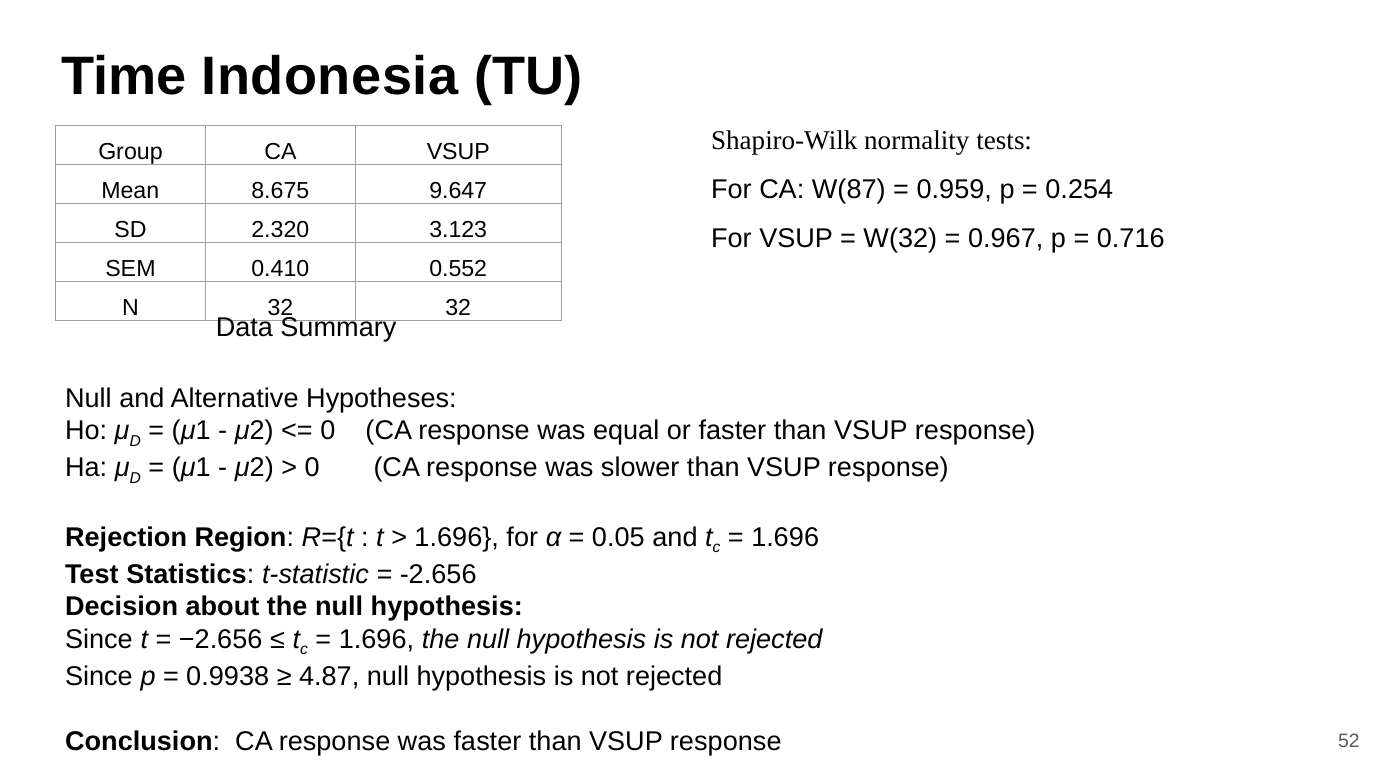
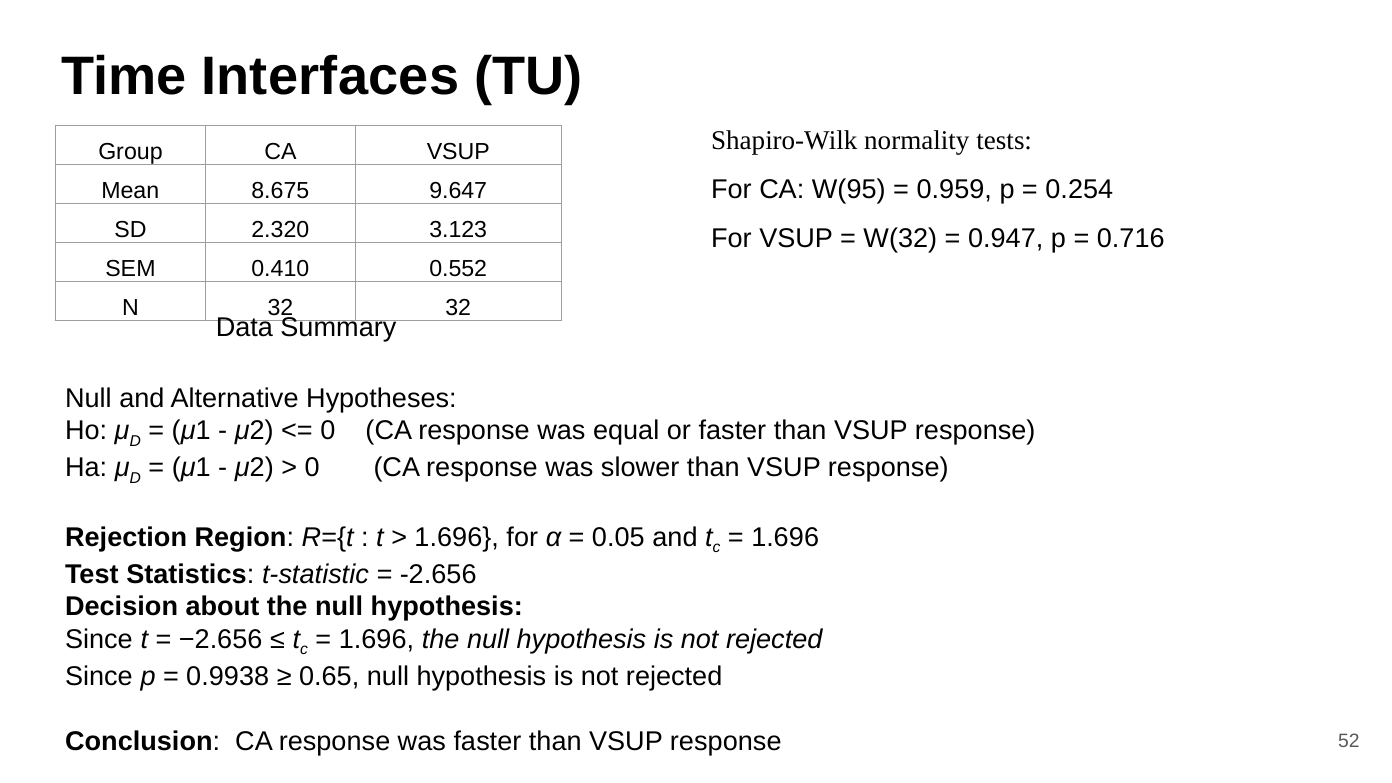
Indonesia: Indonesia -> Interfaces
W(87: W(87 -> W(95
0.967: 0.967 -> 0.947
4.87: 4.87 -> 0.65
